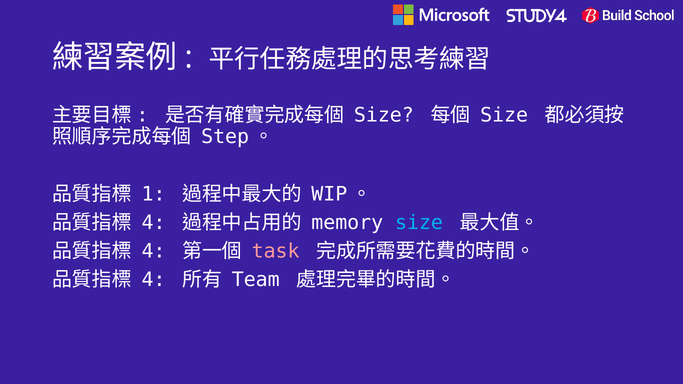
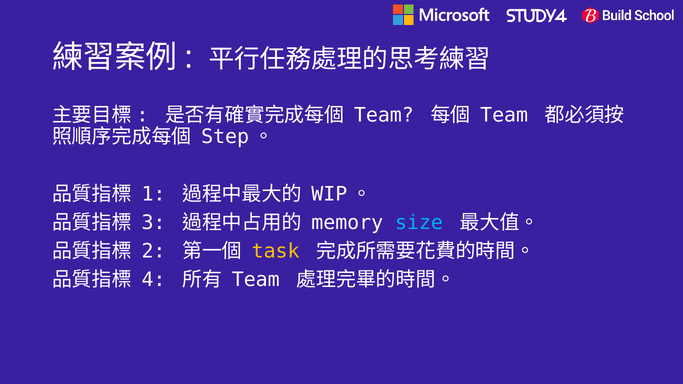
Size at (384, 115): Size -> Team
Size at (504, 115): Size -> Team
4 at (153, 223): 4 -> 3
4 at (153, 251): 4 -> 2
task colour: pink -> yellow
